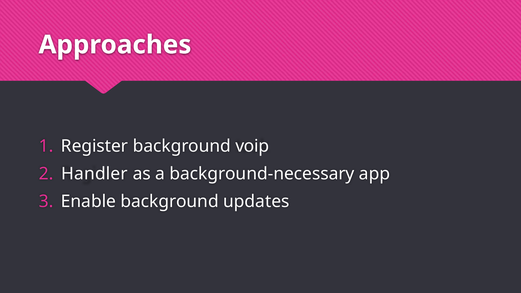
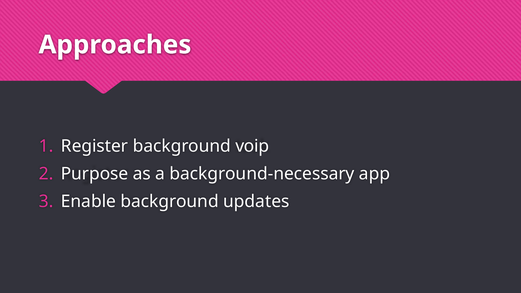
Handler: Handler -> Purpose
